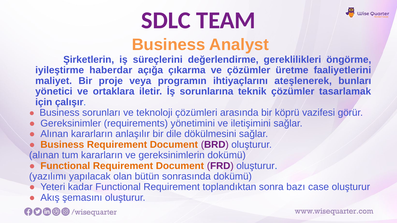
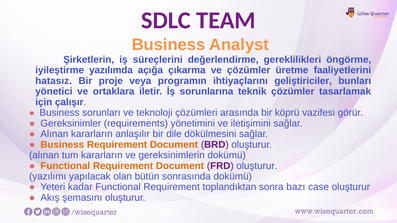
haberdar: haberdar -> yazılımda
maliyet: maliyet -> hatasız
ateşlenerek: ateşlenerek -> geliştiriciler
